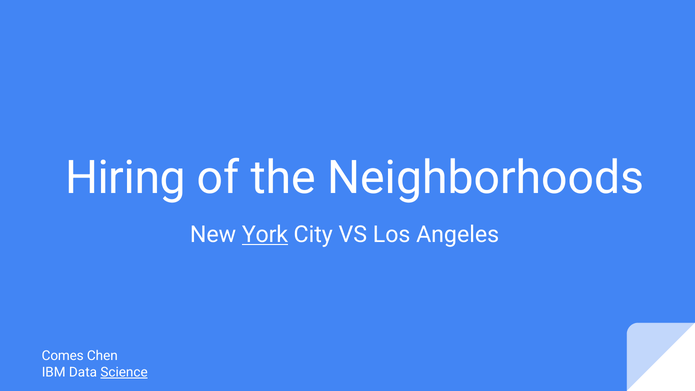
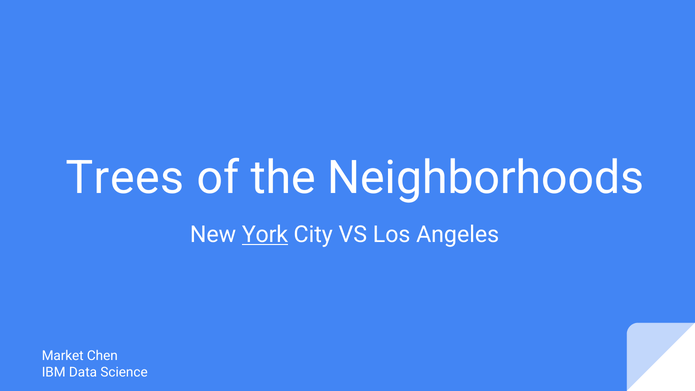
Hiring: Hiring -> Trees
Comes: Comes -> Market
Science underline: present -> none
